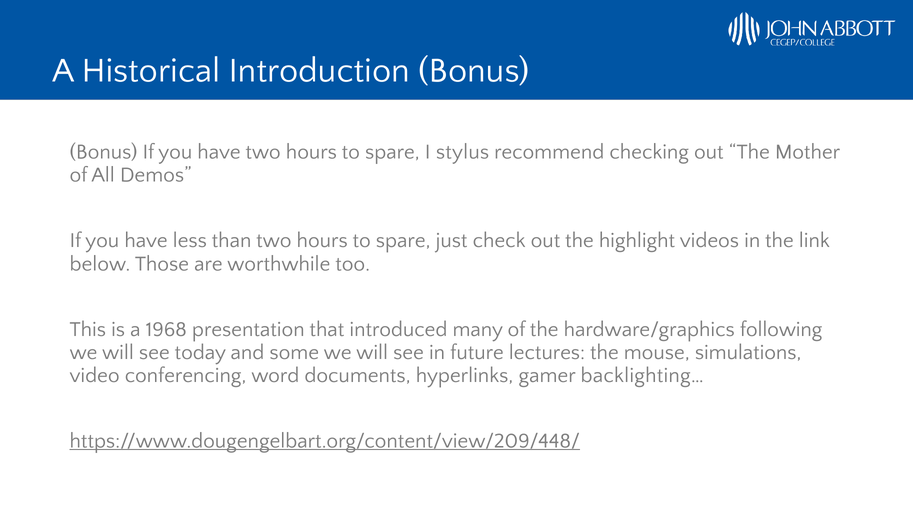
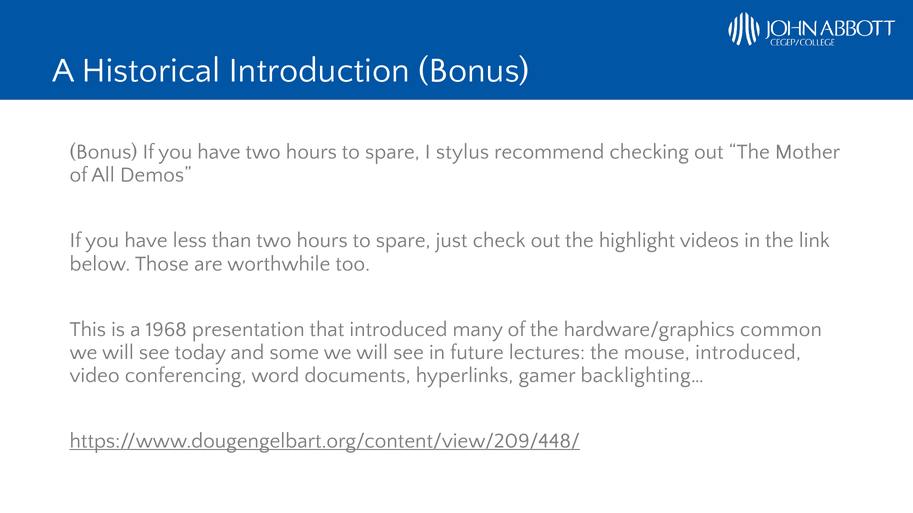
following: following -> common
mouse simulations: simulations -> introduced
